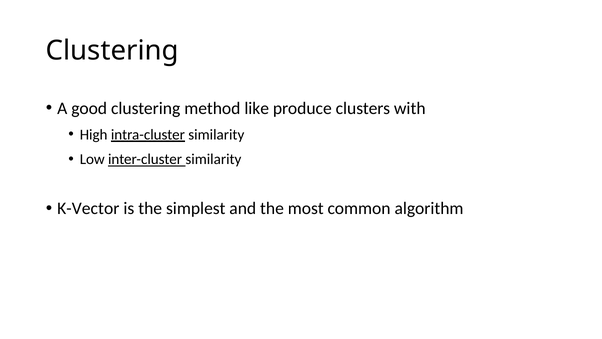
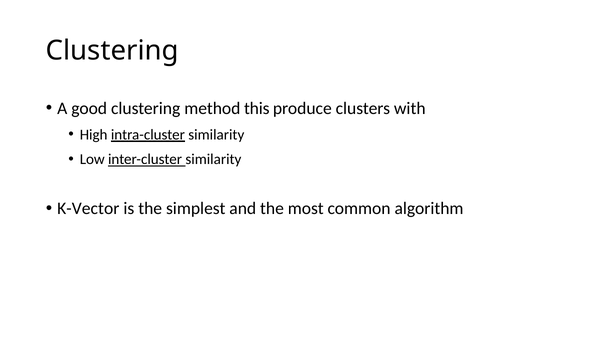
like: like -> this
